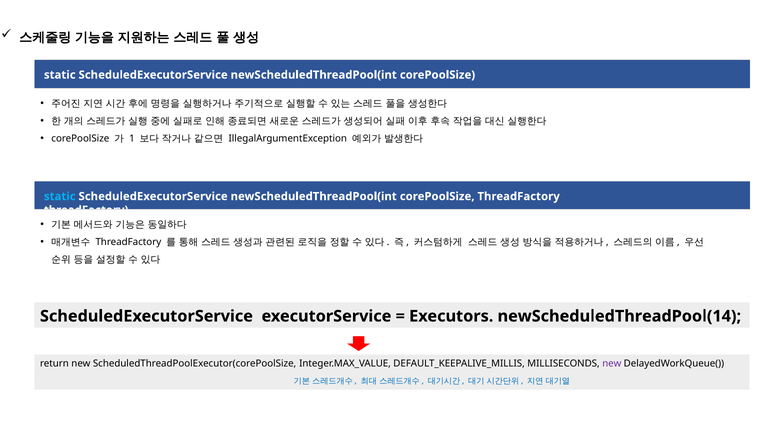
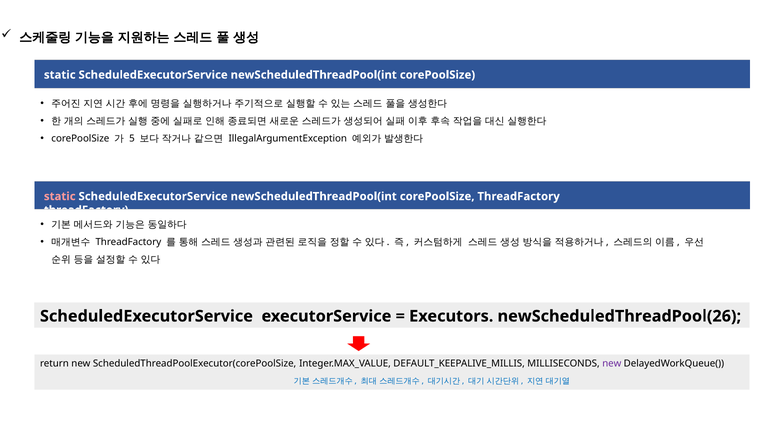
1: 1 -> 5
static at (60, 196) colour: light blue -> pink
newScheduledThreadPool(14: newScheduledThreadPool(14 -> newScheduledThreadPool(26
